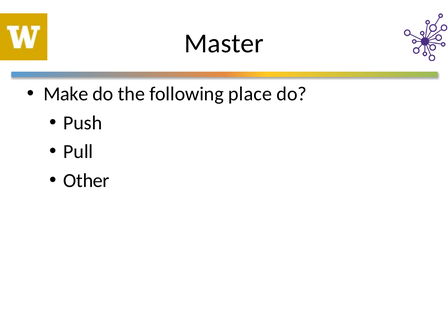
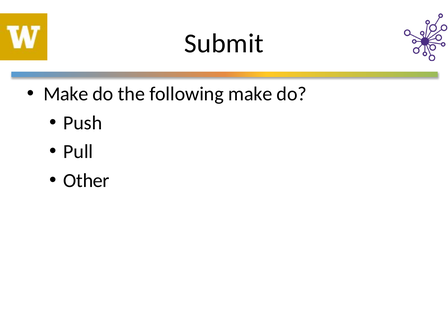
Master: Master -> Submit
following place: place -> make
